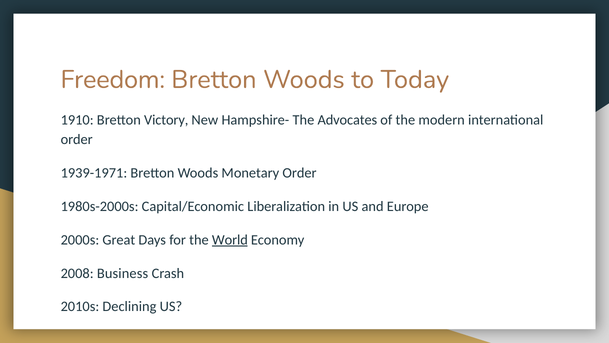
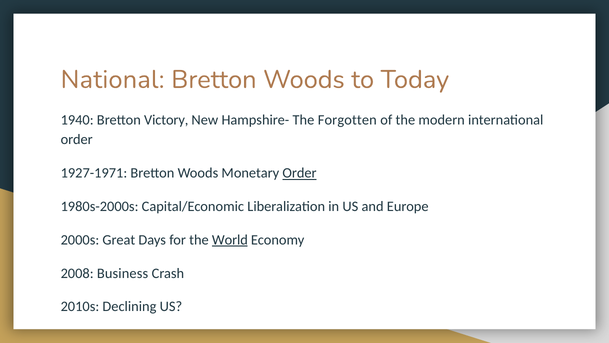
Freedom: Freedom -> National
1910: 1910 -> 1940
Advocates: Advocates -> Forgotten
1939-1971: 1939-1971 -> 1927-1971
Order at (300, 173) underline: none -> present
